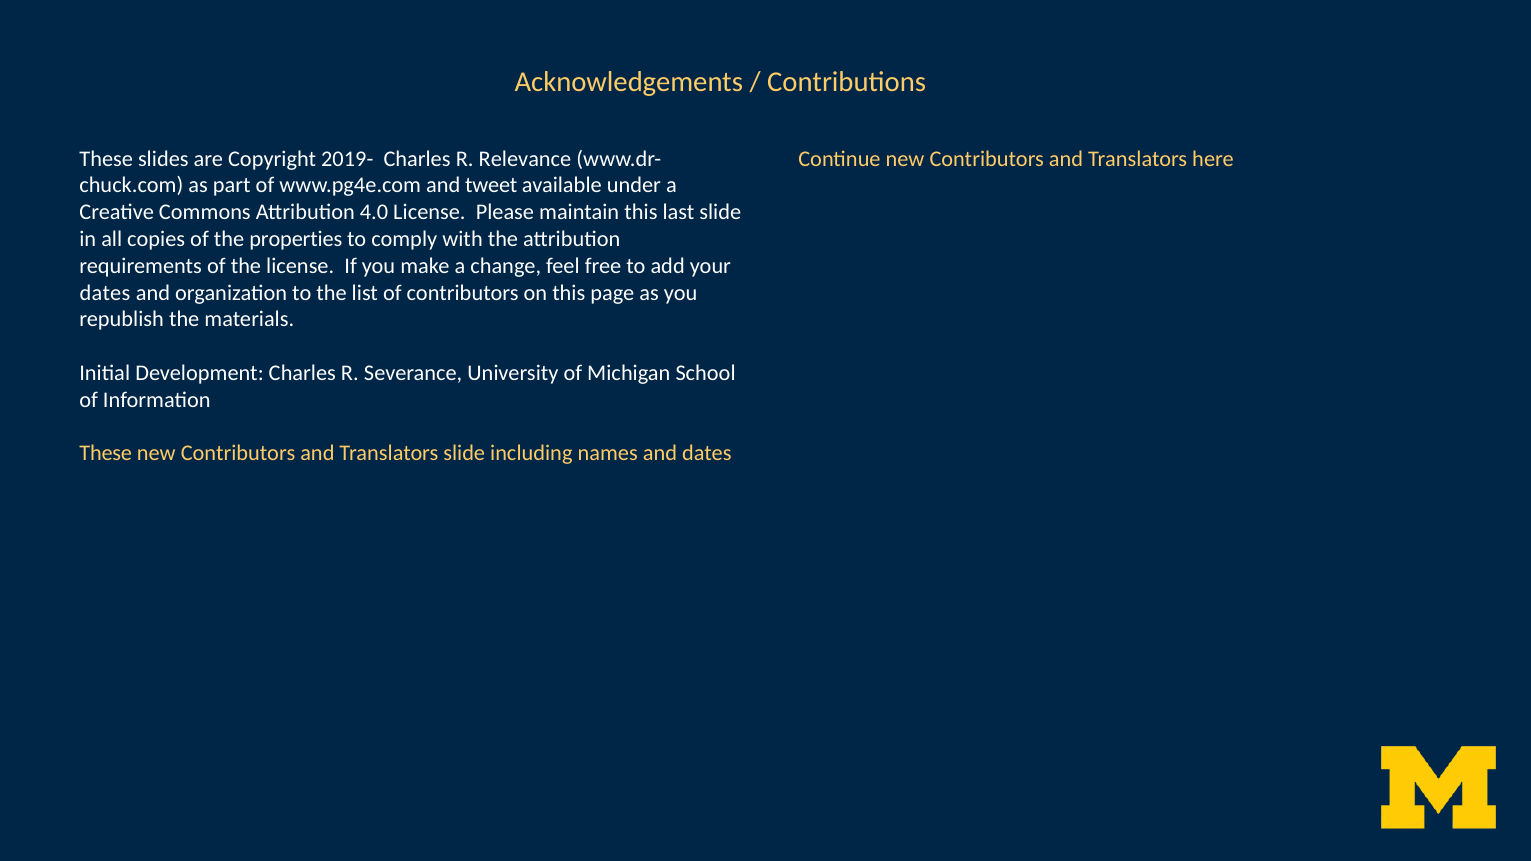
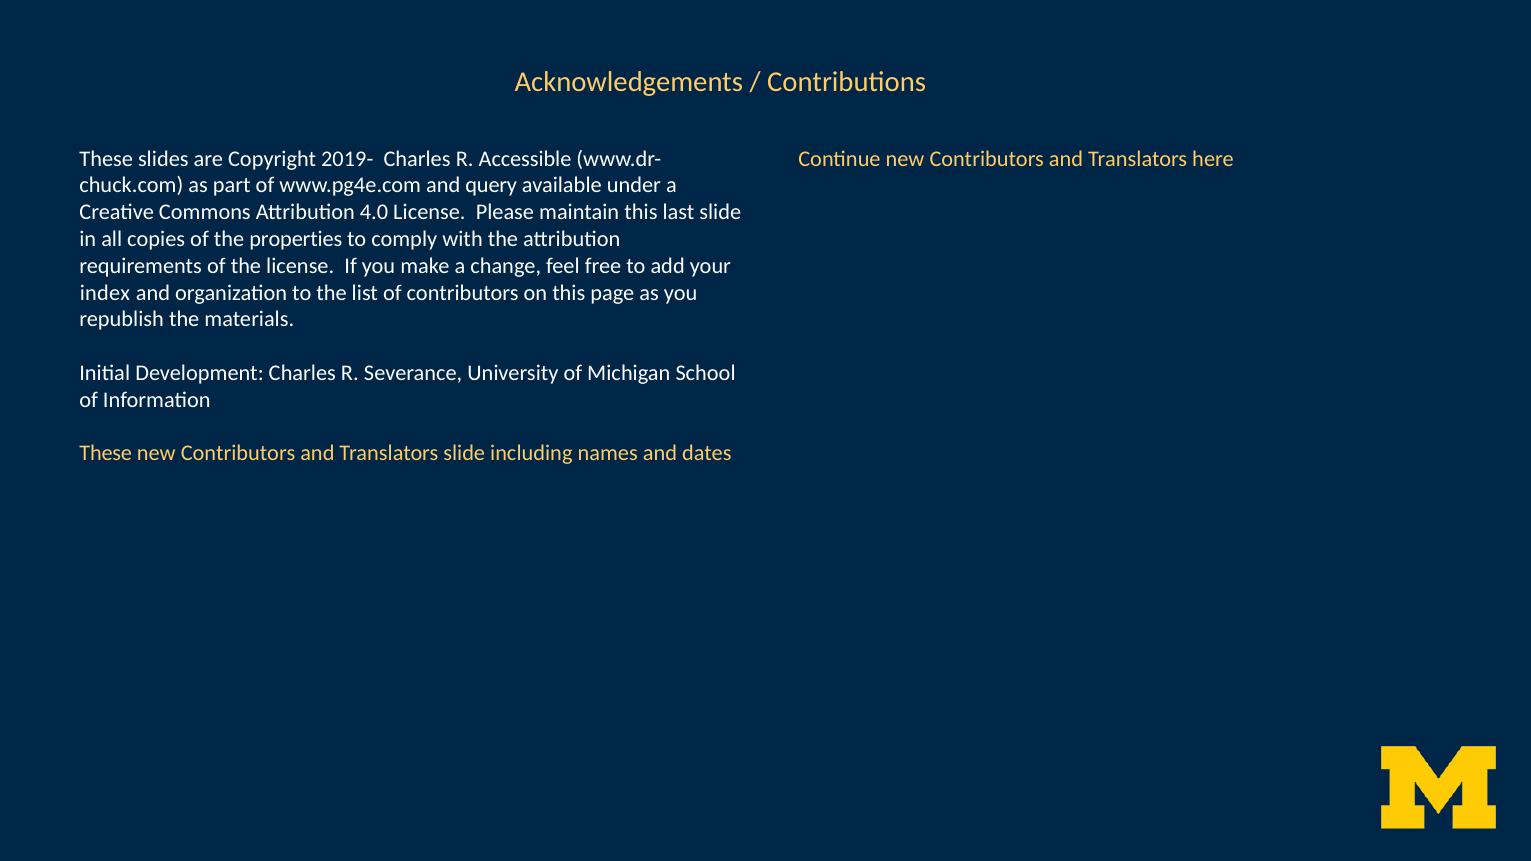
Relevance: Relevance -> Accessible
tweet: tweet -> query
dates at (105, 293): dates -> index
